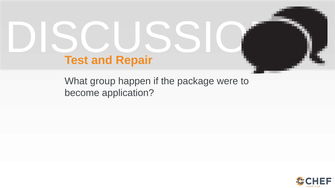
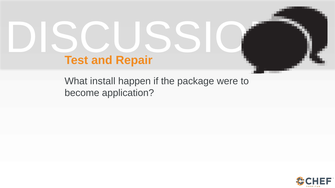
group: group -> install
